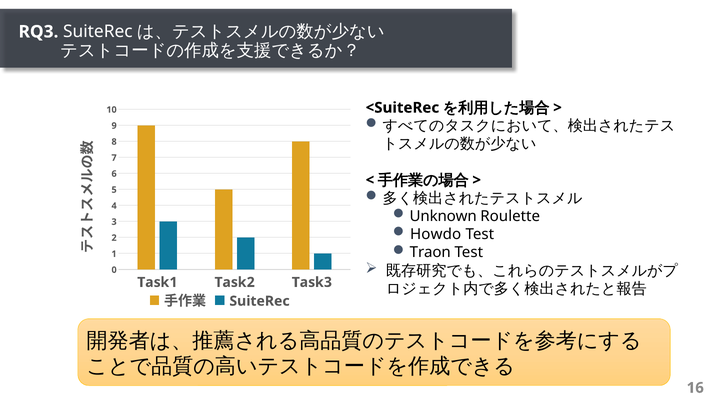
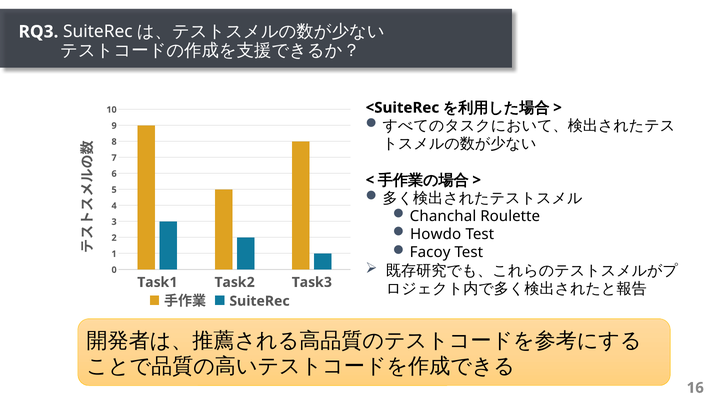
Unknown: Unknown -> Chanchal
Traon: Traon -> Facoy
